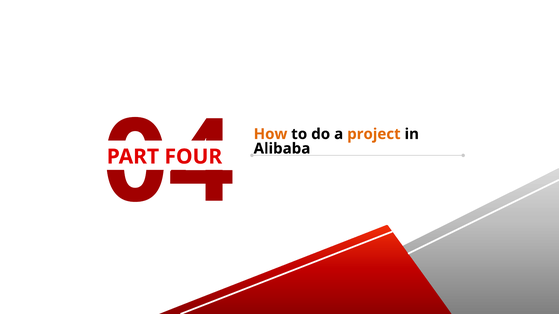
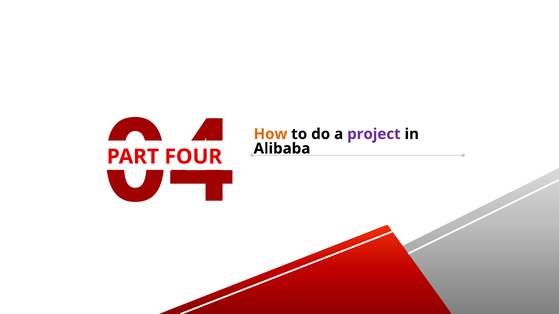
project colour: orange -> purple
